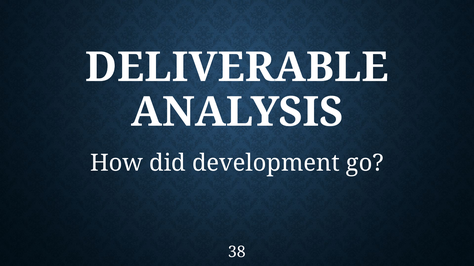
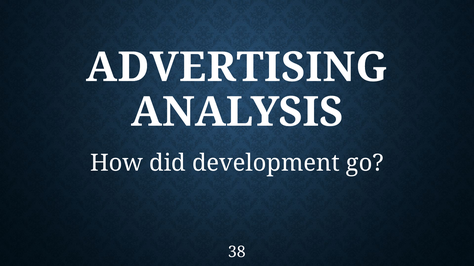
DELIVERABLE: DELIVERABLE -> ADVERTISING
